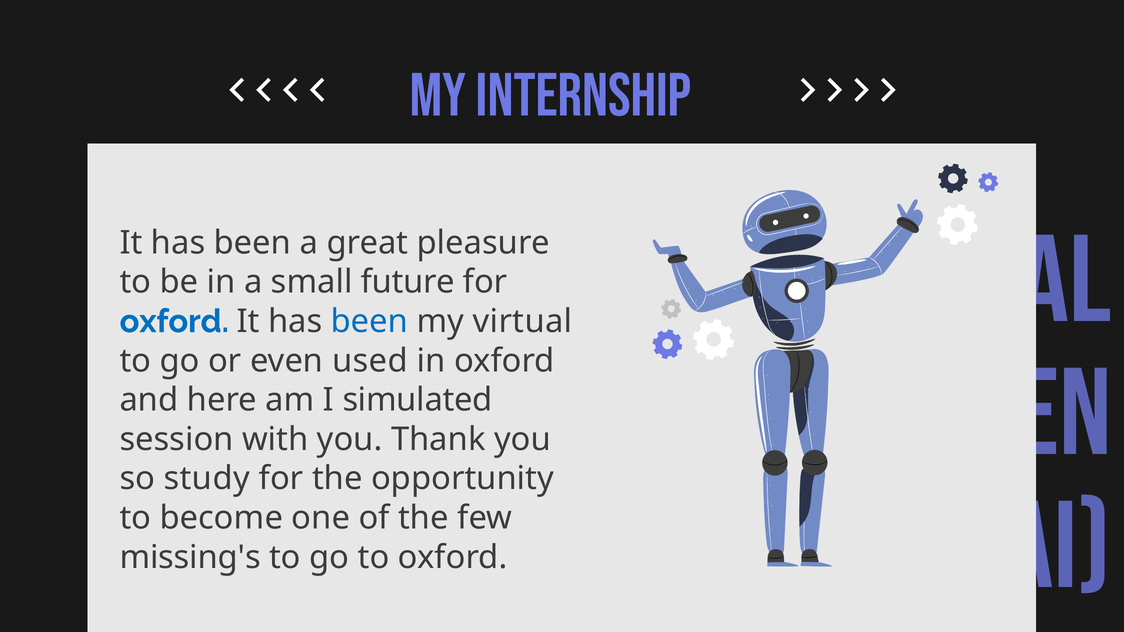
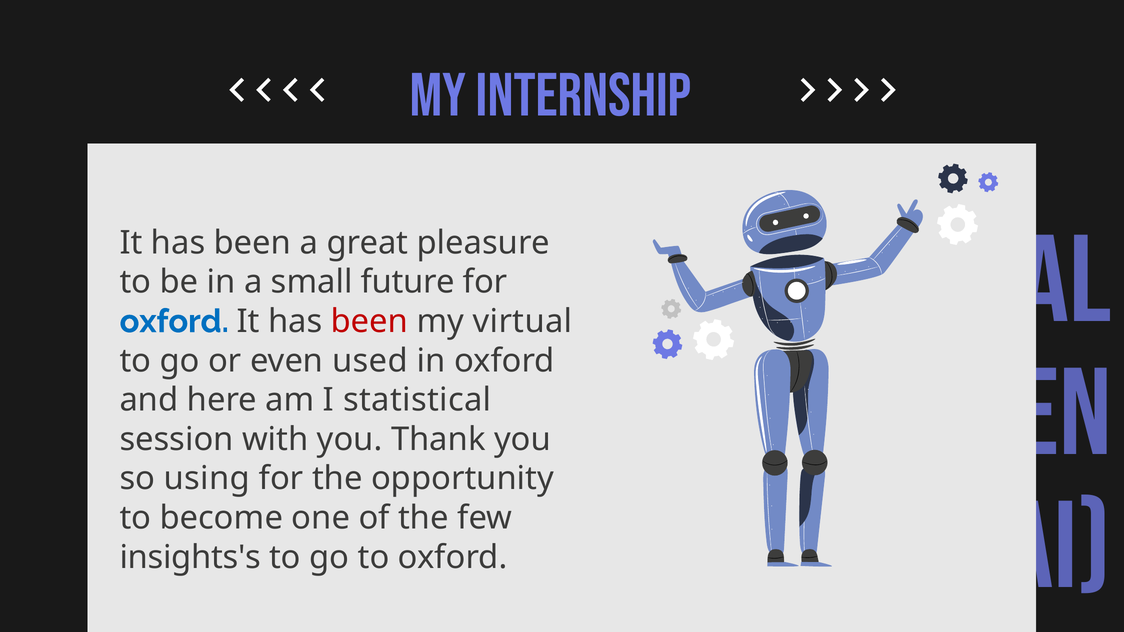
been at (370, 322) colour: blue -> red
simulated: simulated -> statistical
study: study -> using
missing's: missing's -> insights's
